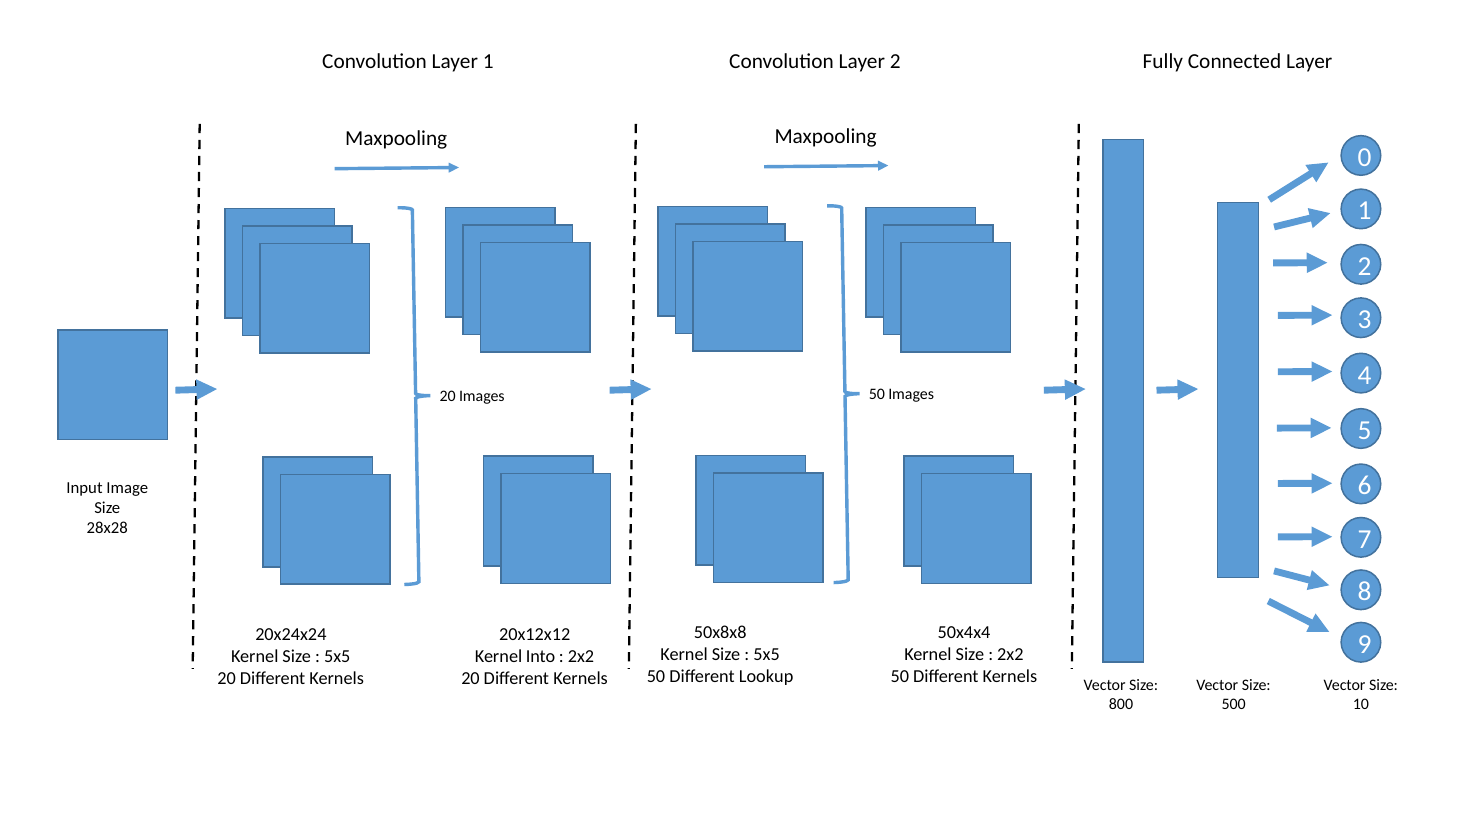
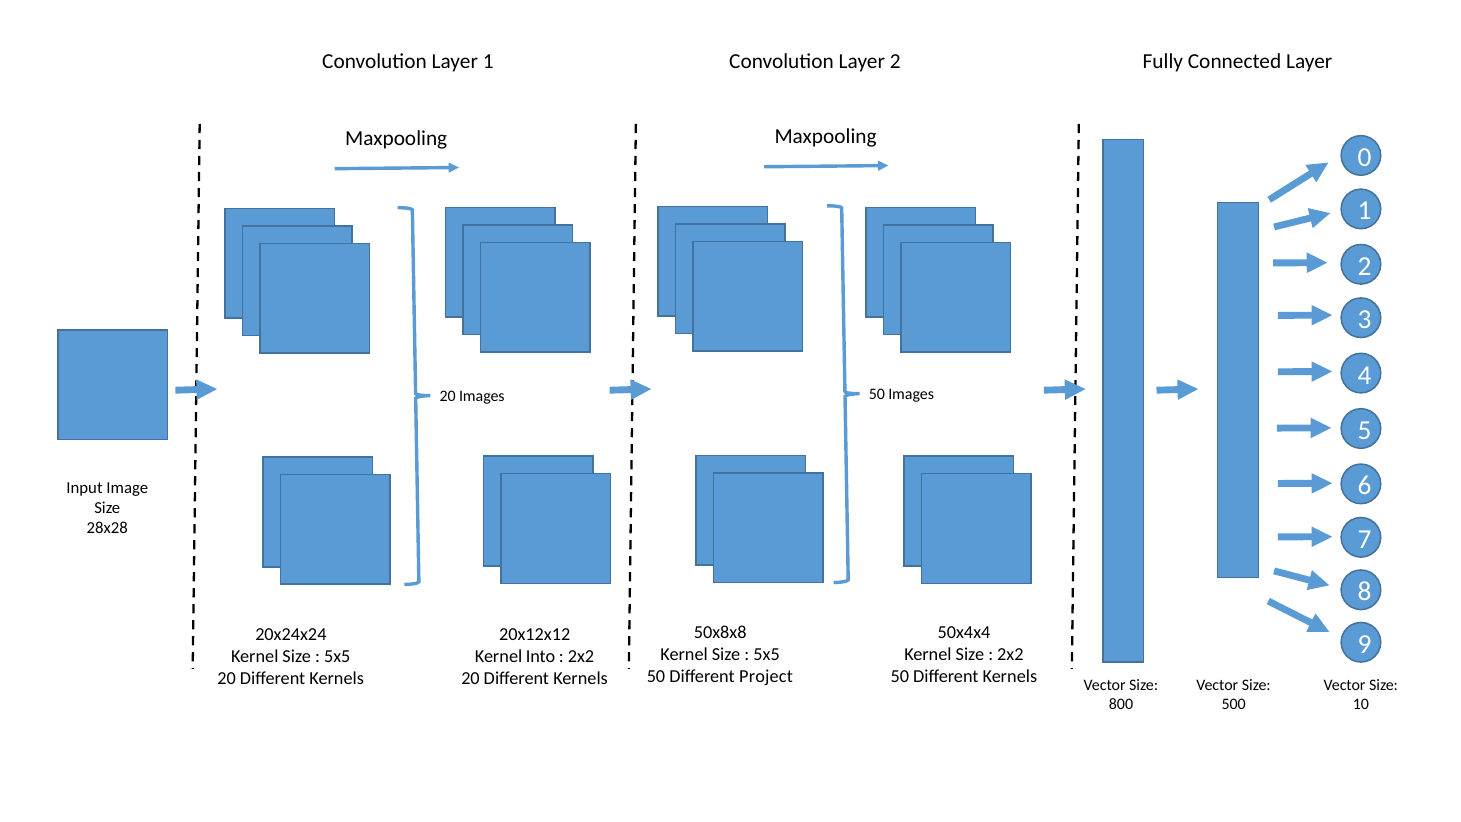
Lookup: Lookup -> Project
